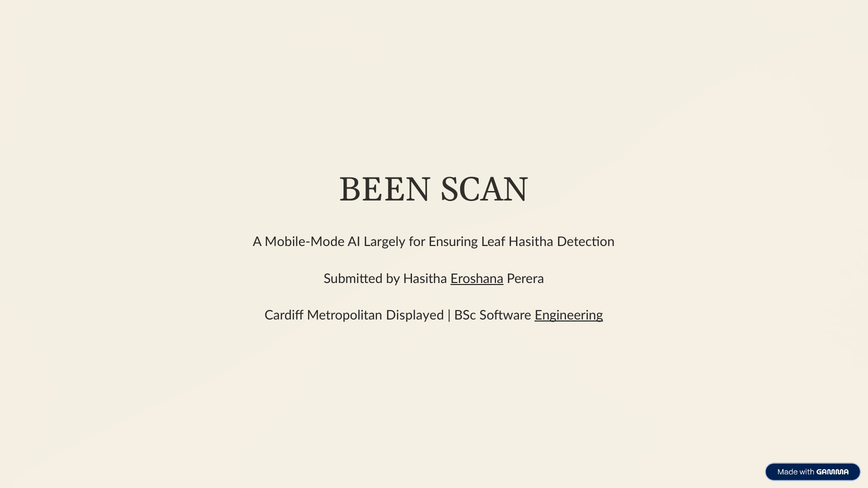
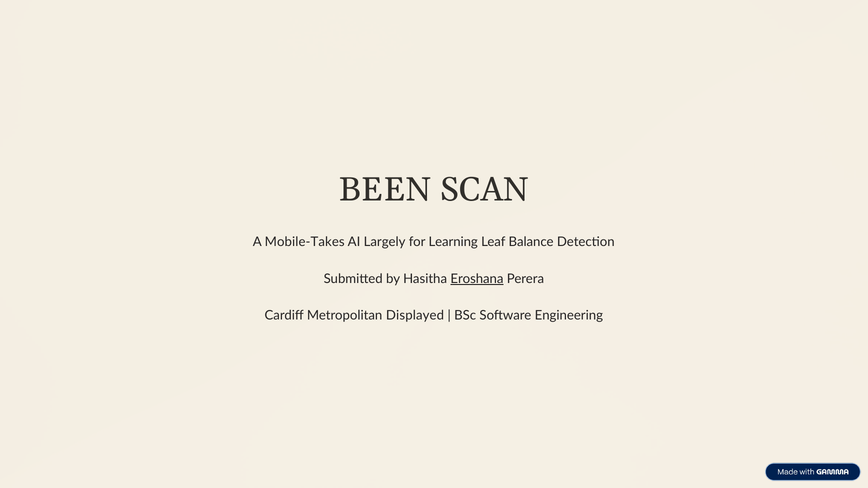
Mobile-Mode: Mobile-Mode -> Mobile-Takes
Ensuring: Ensuring -> Learning
Leaf Hasitha: Hasitha -> Balance
Engineering underline: present -> none
